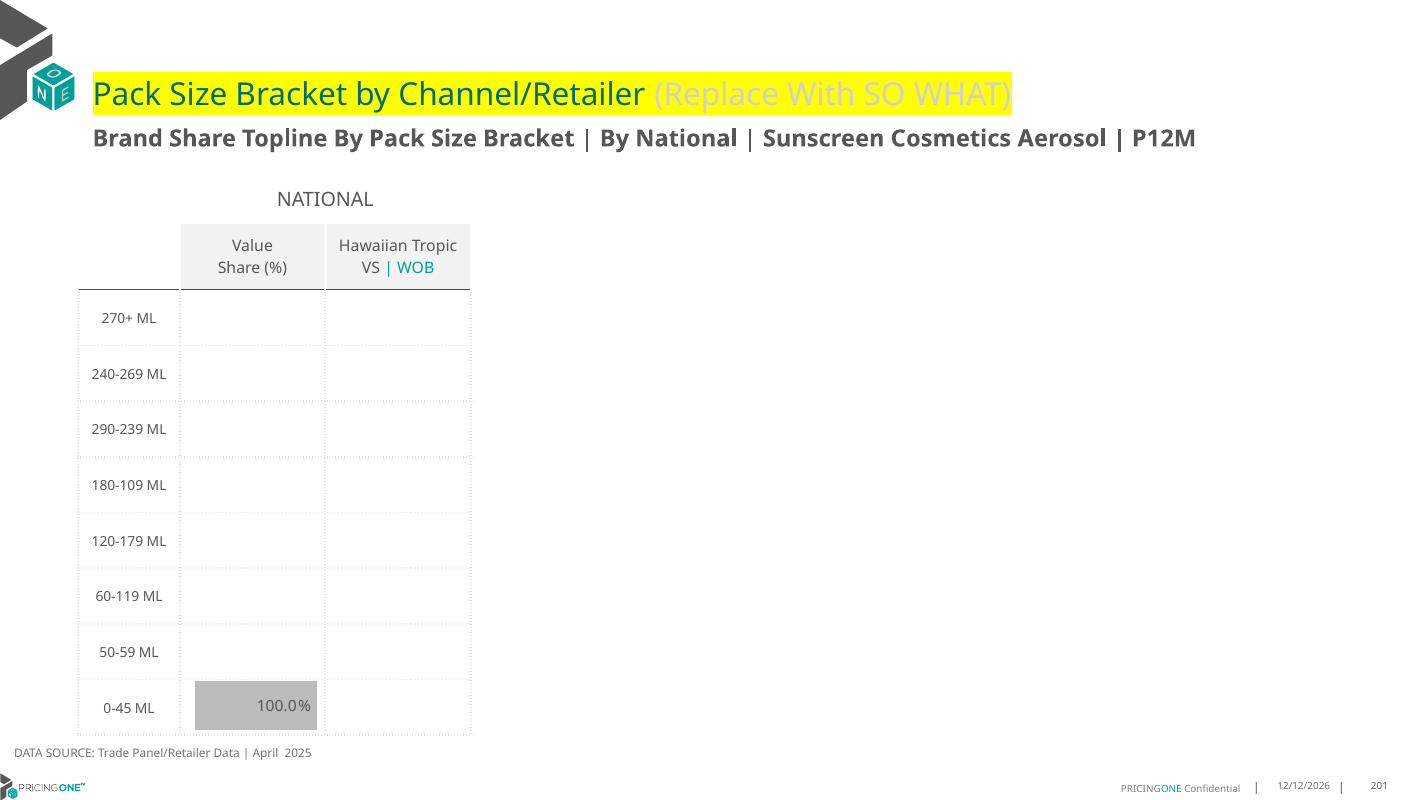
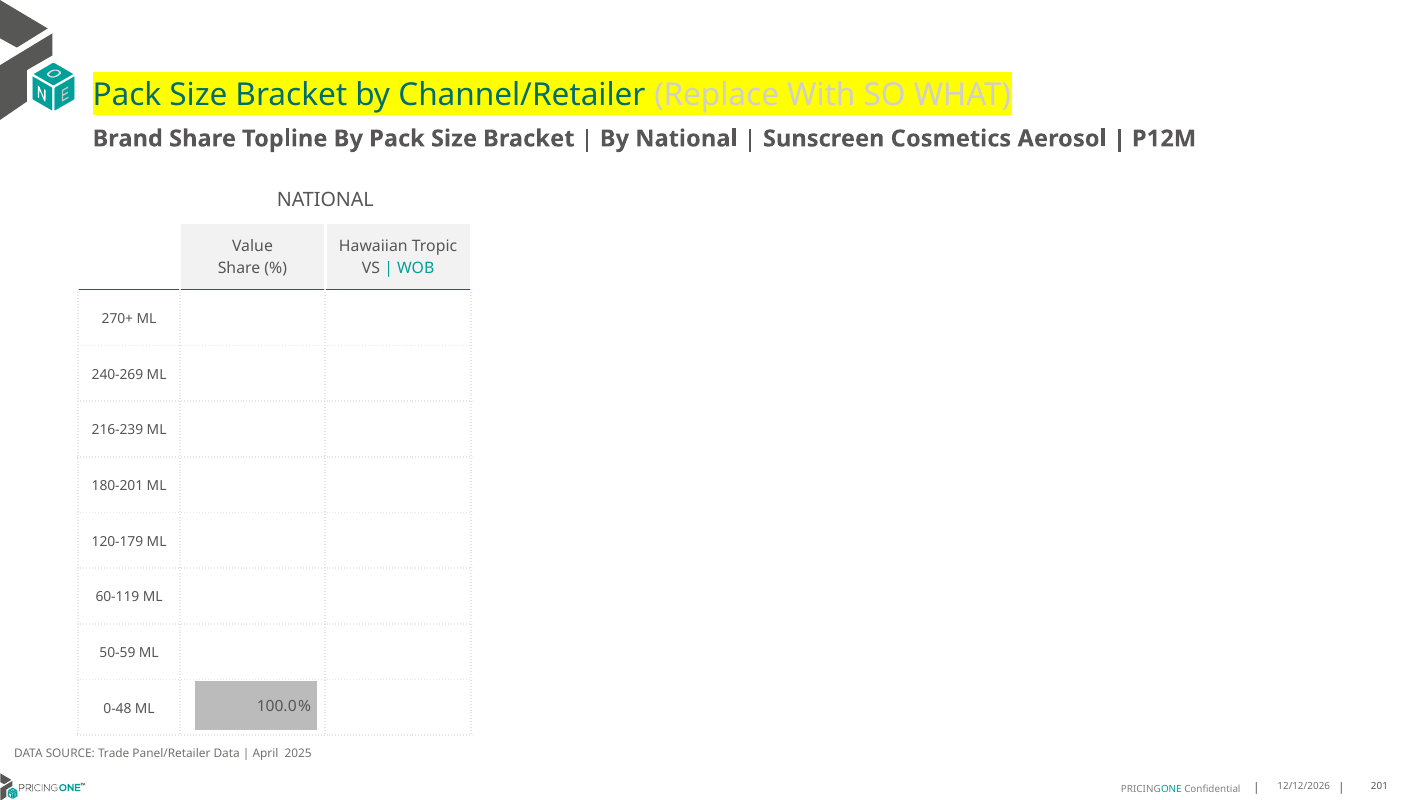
290-239: 290-239 -> 216-239
180-109: 180-109 -> 180-201
0-45: 0-45 -> 0-48
